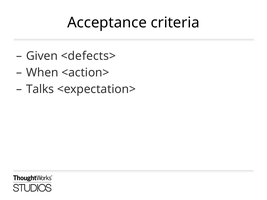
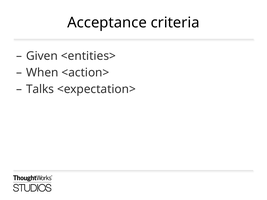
<defects>: <defects> -> <entities>
